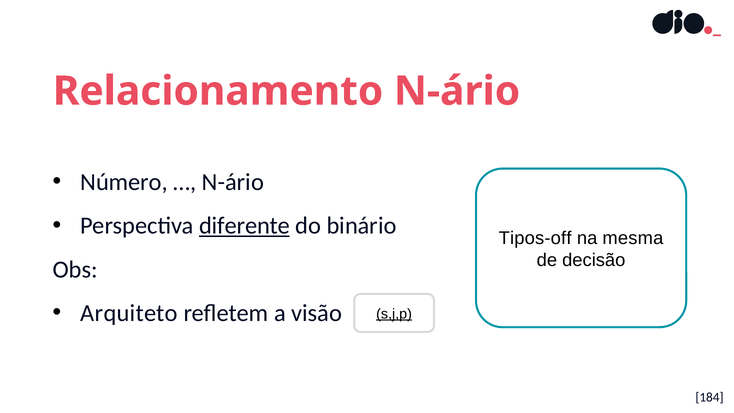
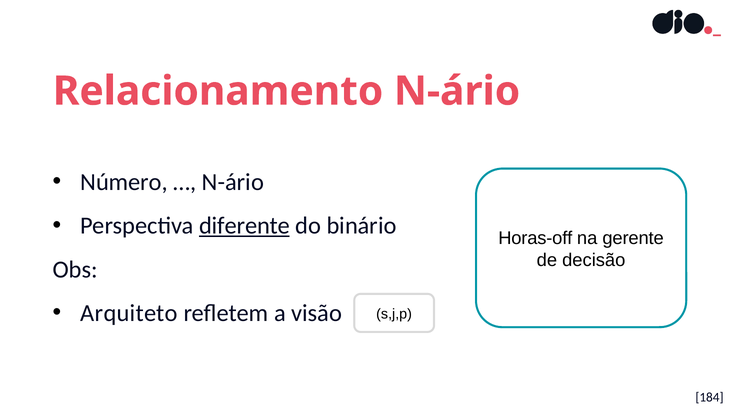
Tipos-off: Tipos-off -> Horas-off
mesma: mesma -> gerente
s,j,p underline: present -> none
